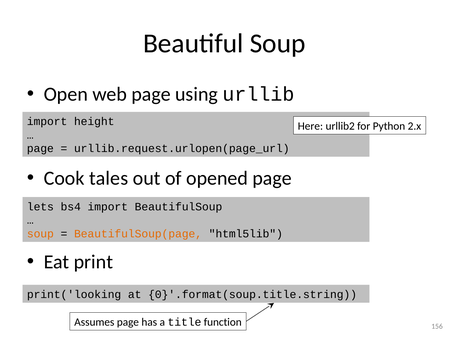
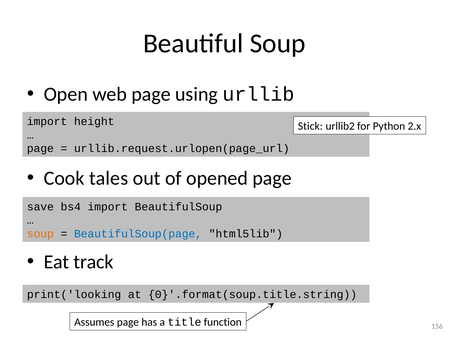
Here: Here -> Stick
lets: lets -> save
BeautifulSoup(page colour: orange -> blue
print: print -> track
